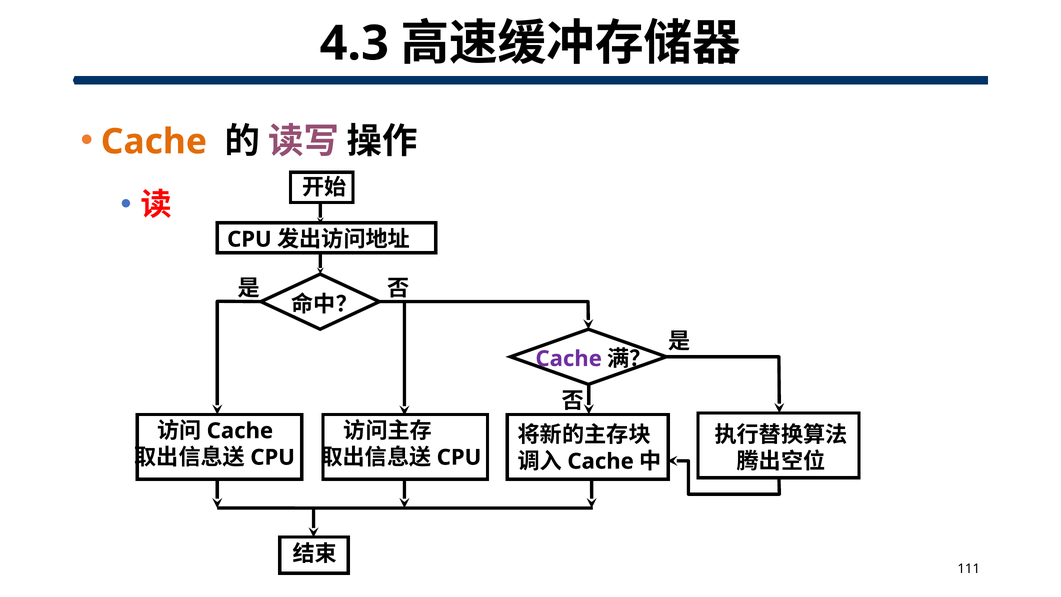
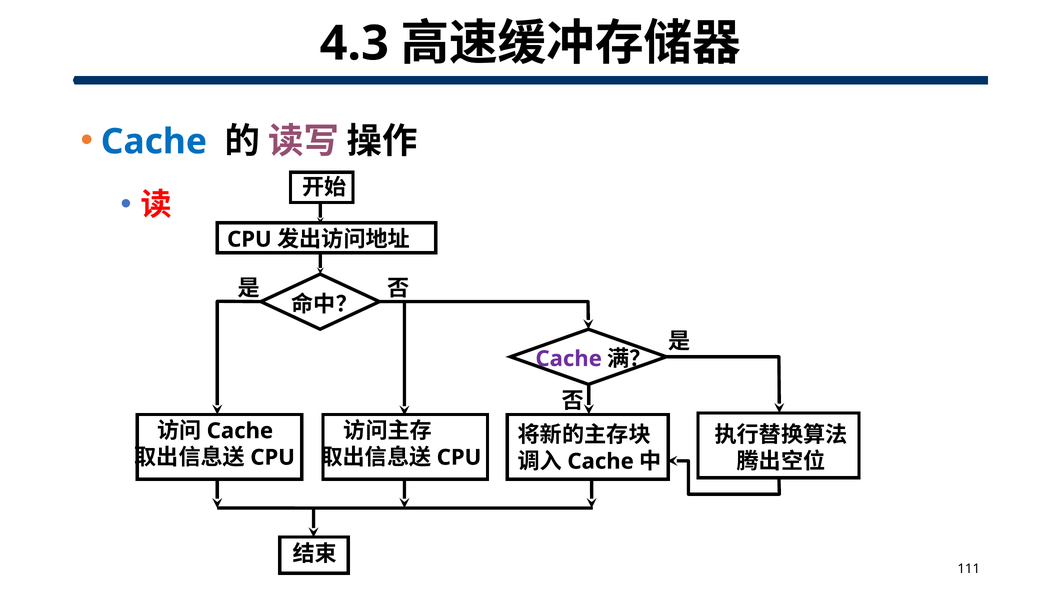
Cache at (154, 142) colour: orange -> blue
